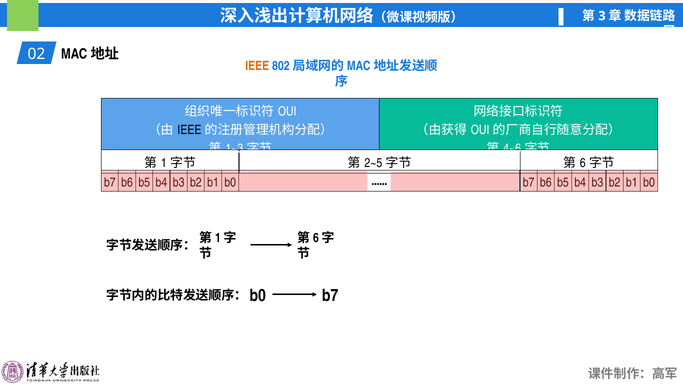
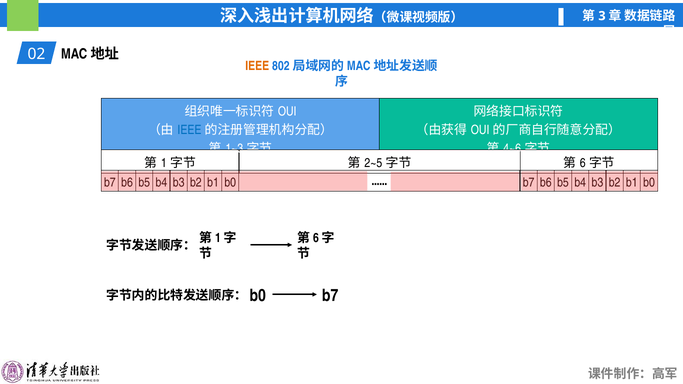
IEEE at (189, 130) colour: black -> blue
